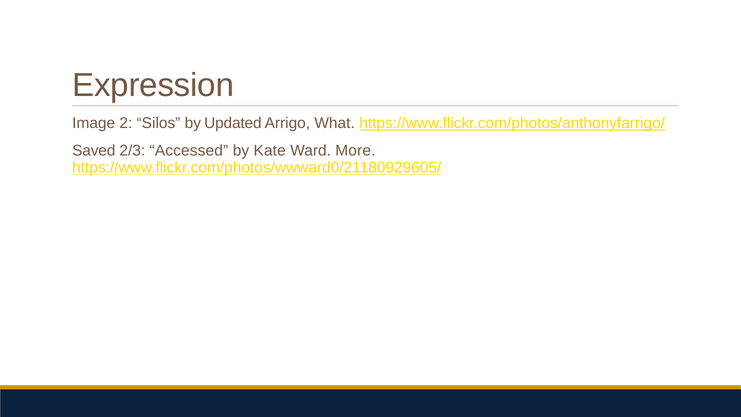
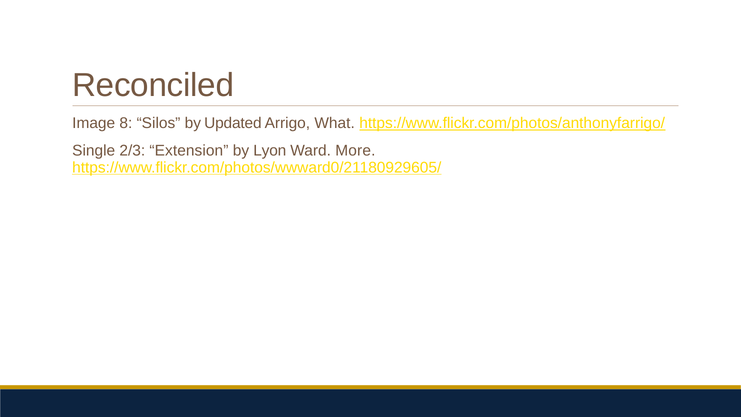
Expression: Expression -> Reconciled
2: 2 -> 8
Saved: Saved -> Single
Accessed: Accessed -> Extension
Kate: Kate -> Lyon
